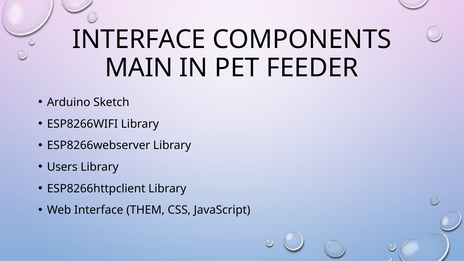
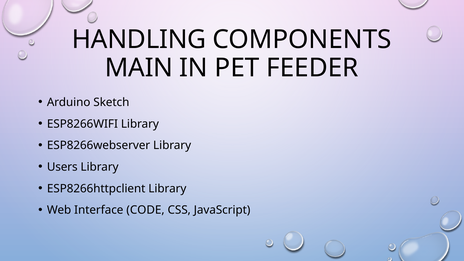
INTERFACE at (139, 40): INTERFACE -> HANDLING
THEM: THEM -> CODE
